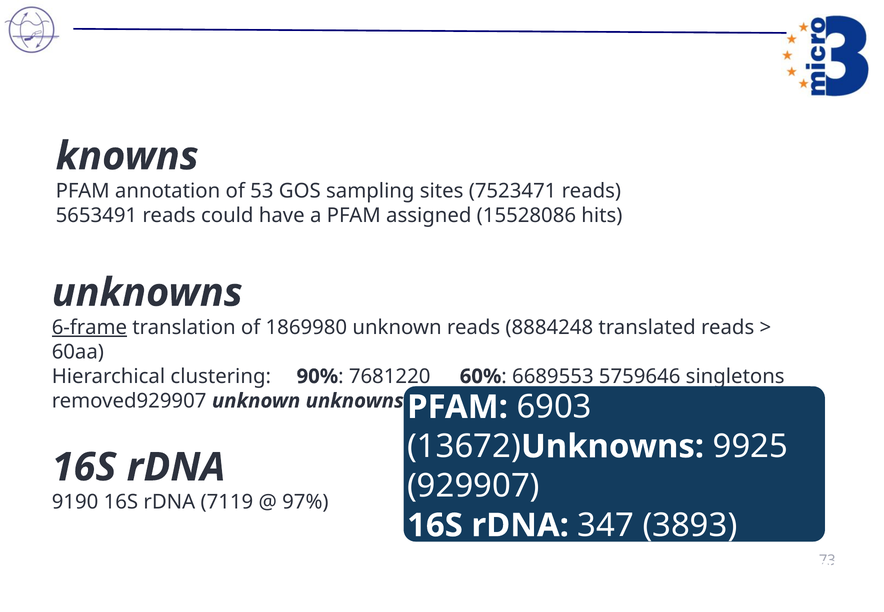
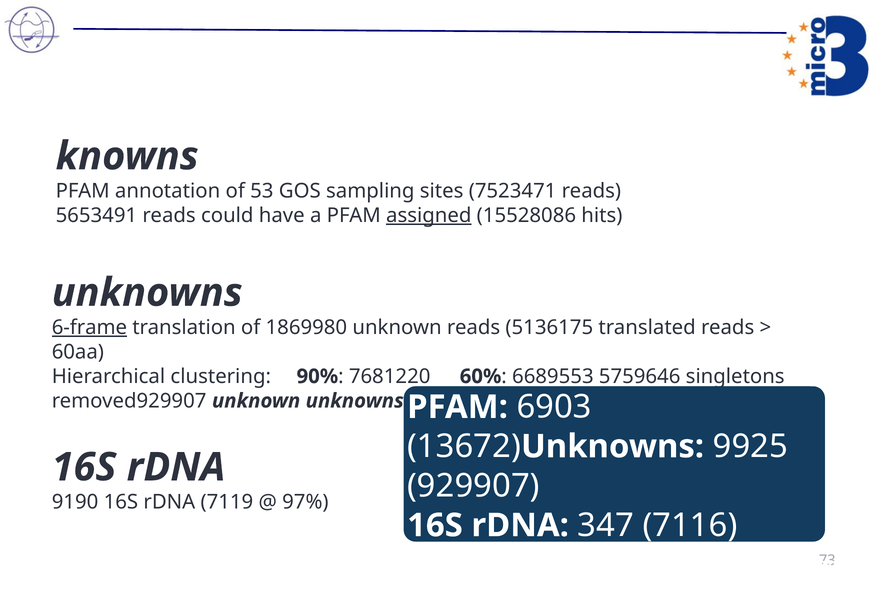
assigned underline: none -> present
8884248: 8884248 -> 5136175
3893: 3893 -> 7116
